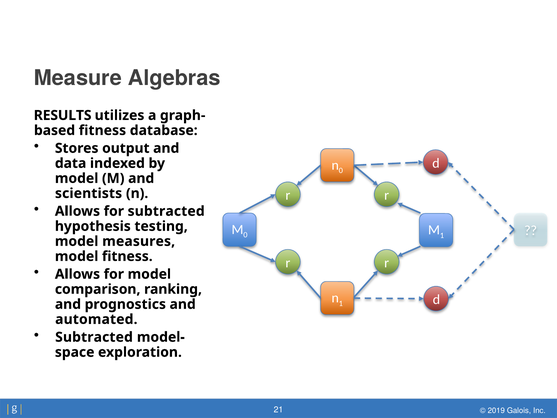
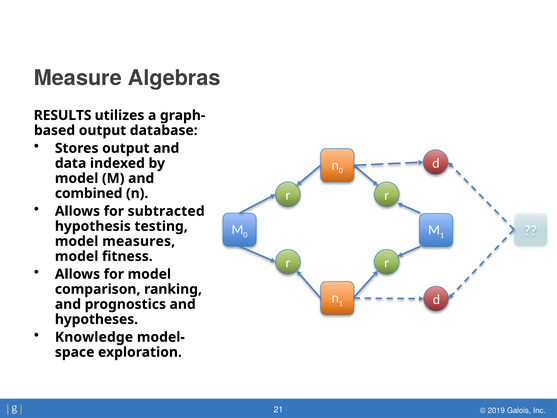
fitness at (102, 130): fitness -> output
scientists: scientists -> combined
automated: automated -> hypotheses
Subtracted at (94, 337): Subtracted -> Knowledge
